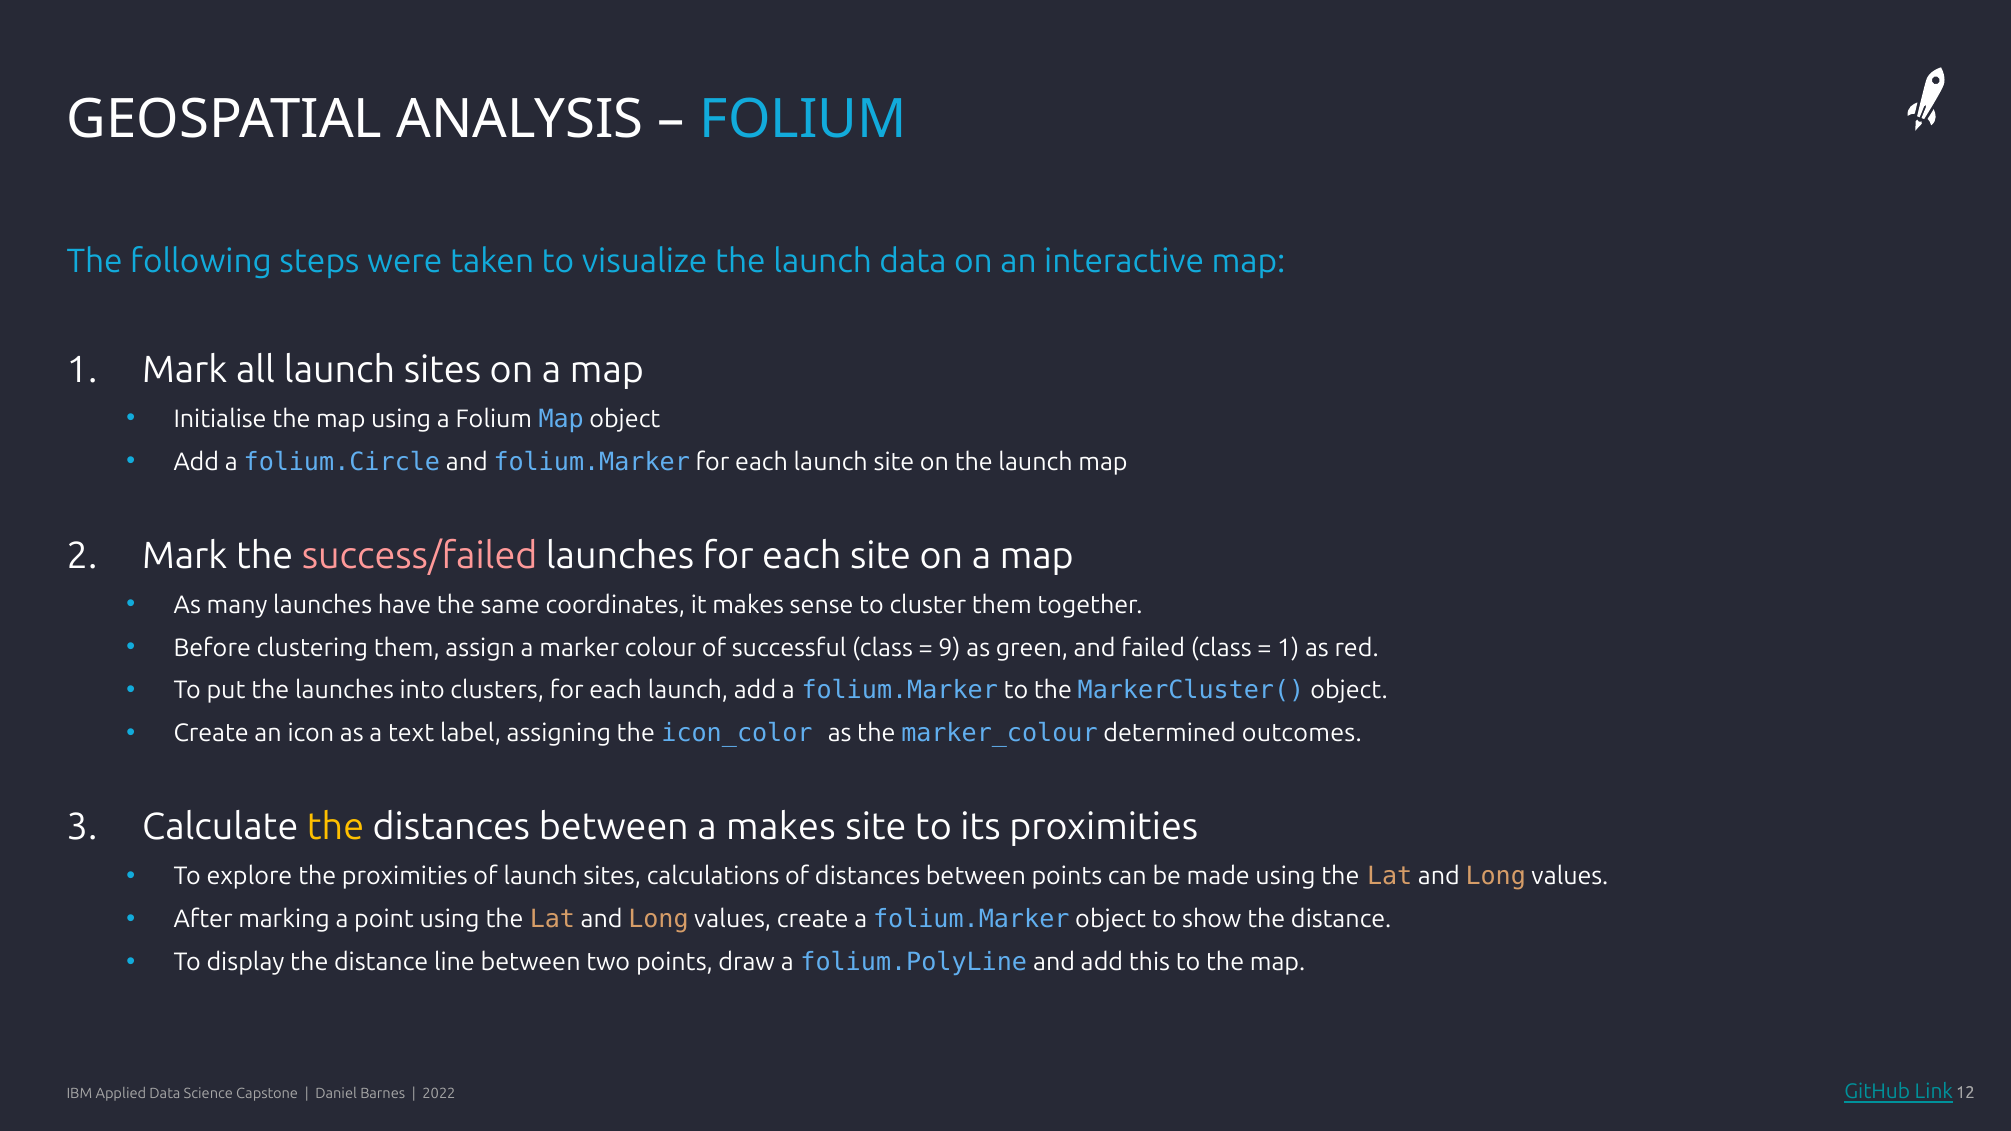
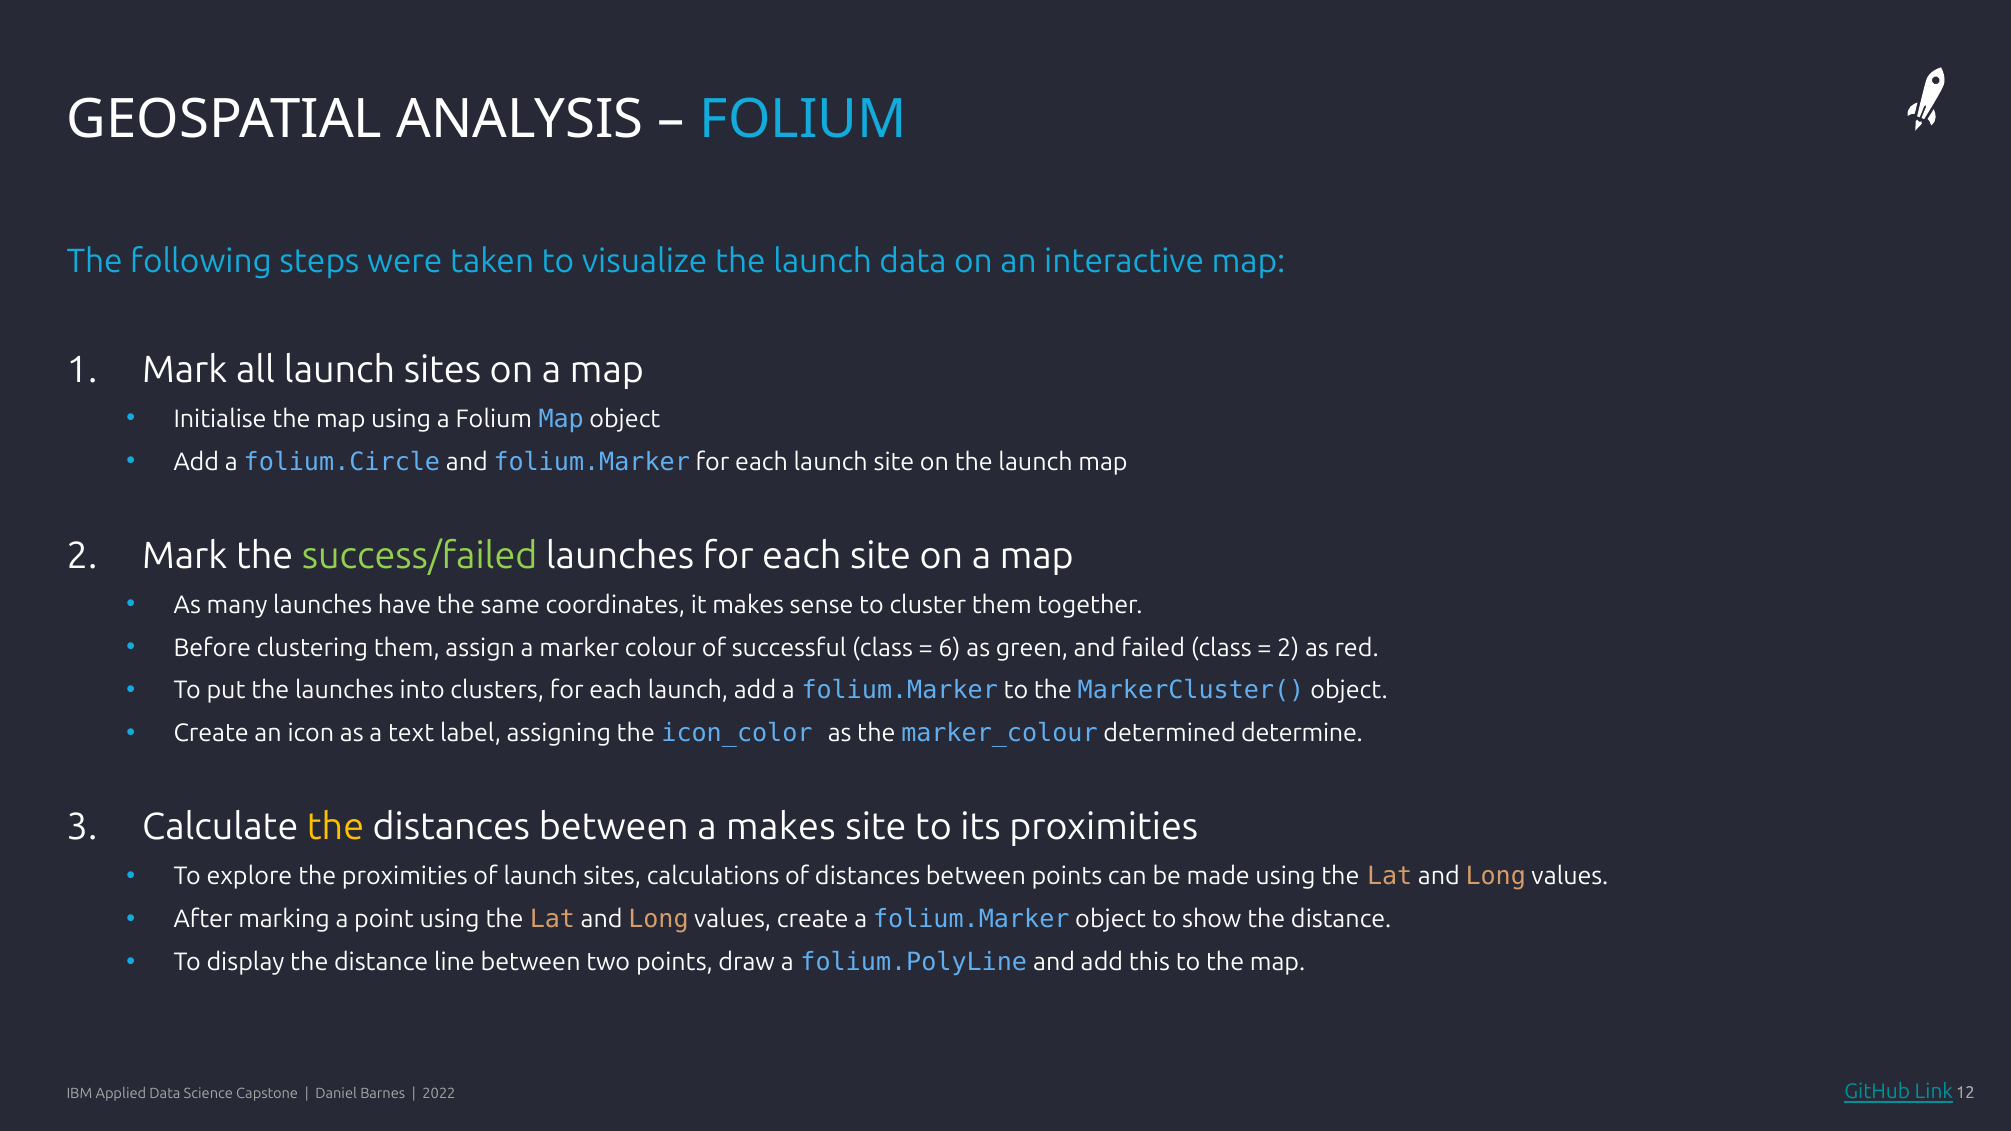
success/failed colour: pink -> light green
9: 9 -> 6
1 at (1288, 648): 1 -> 2
outcomes: outcomes -> determine
